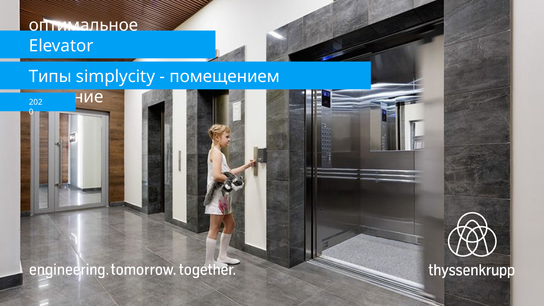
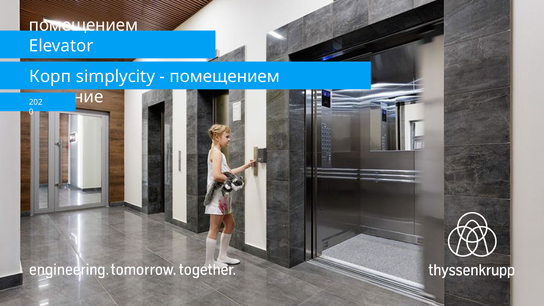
оптимальное at (84, 25): оптимальное -> помещением
Типы: Типы -> Корп
